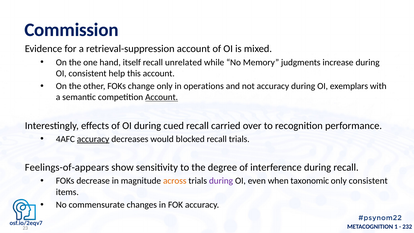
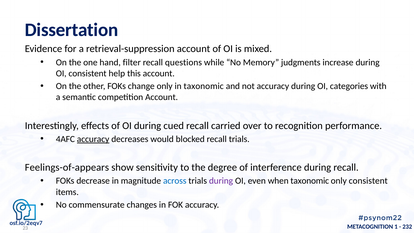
Commission: Commission -> Dissertation
itself: itself -> filter
unrelated: unrelated -> questions
in operations: operations -> taxonomic
exemplars: exemplars -> categories
Account at (162, 97) underline: present -> none
across colour: orange -> blue
